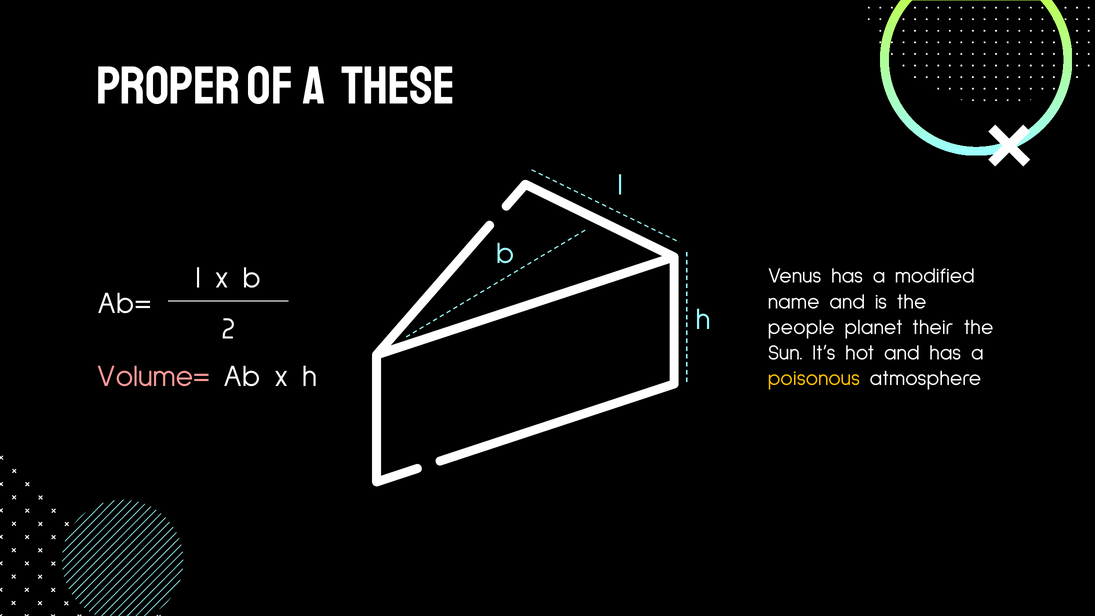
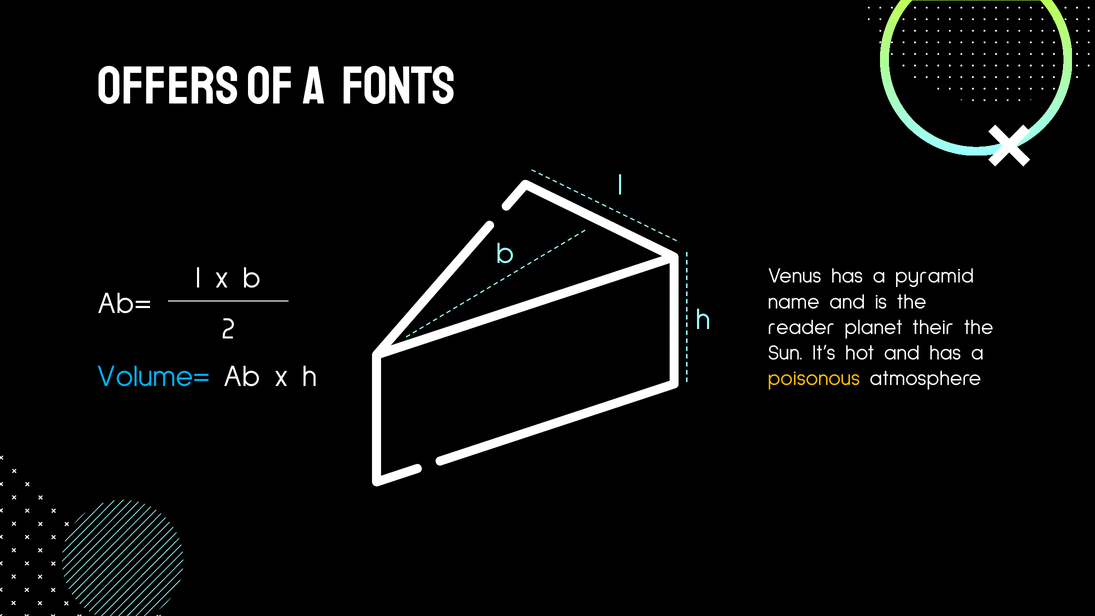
Proper: Proper -> Offers
these: these -> fonts
modified: modified -> pyramid
people: people -> reader
Volume= colour: pink -> light blue
